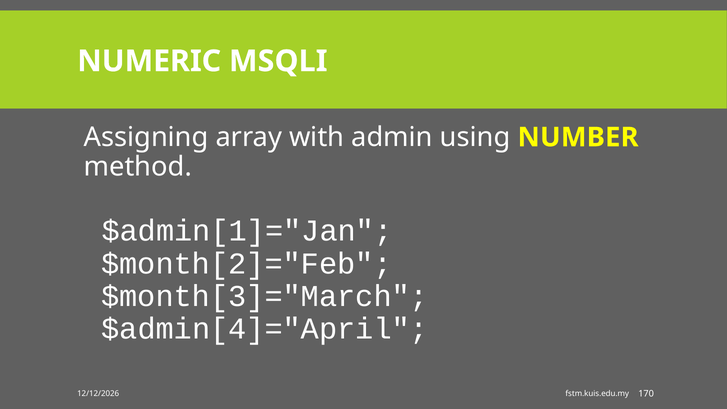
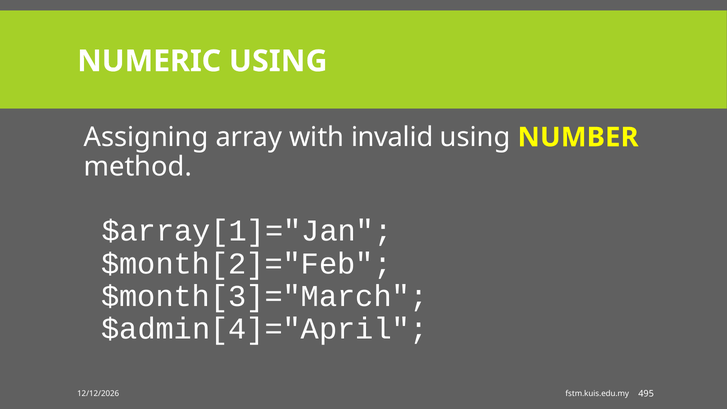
NUMERIC MSQLI: MSQLI -> USING
admin: admin -> invalid
$admin[1]="Jan: $admin[1]="Jan -> $array[1]="Jan
170: 170 -> 495
